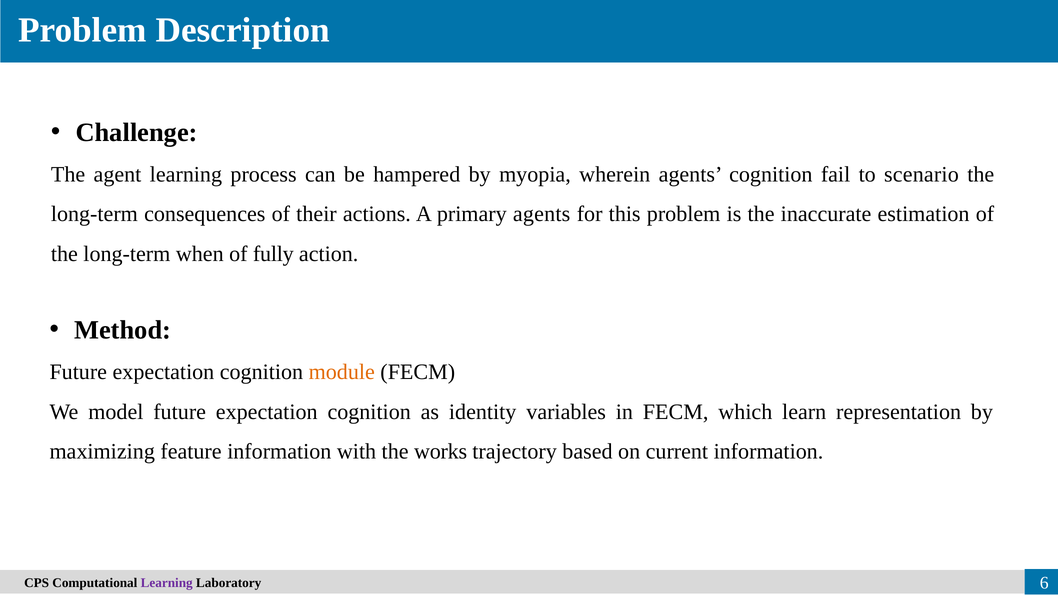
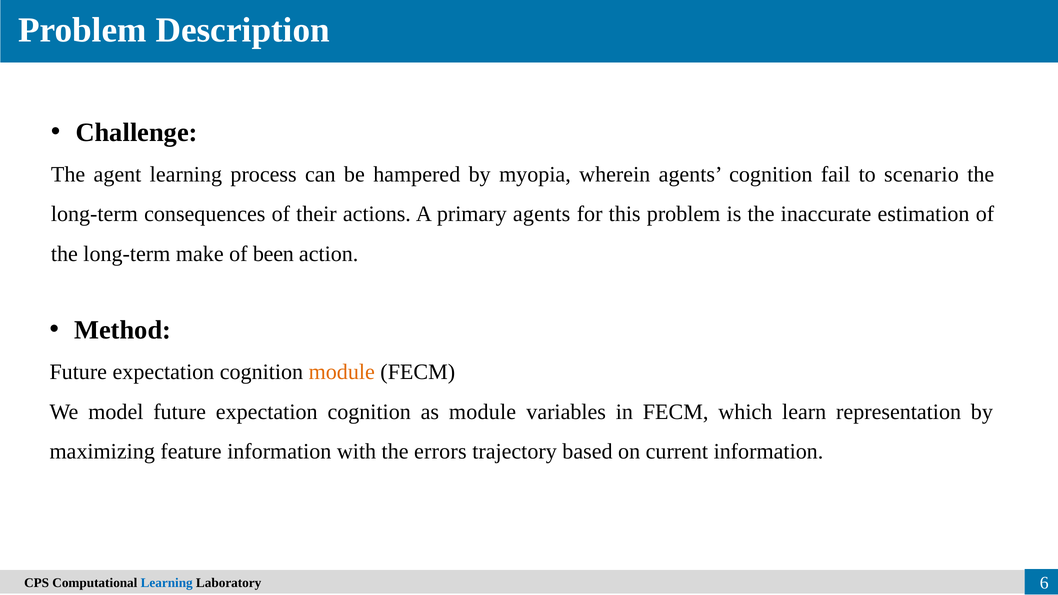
when: when -> make
fully: fully -> been
as identity: identity -> module
works: works -> errors
Learning at (167, 583) colour: purple -> blue
